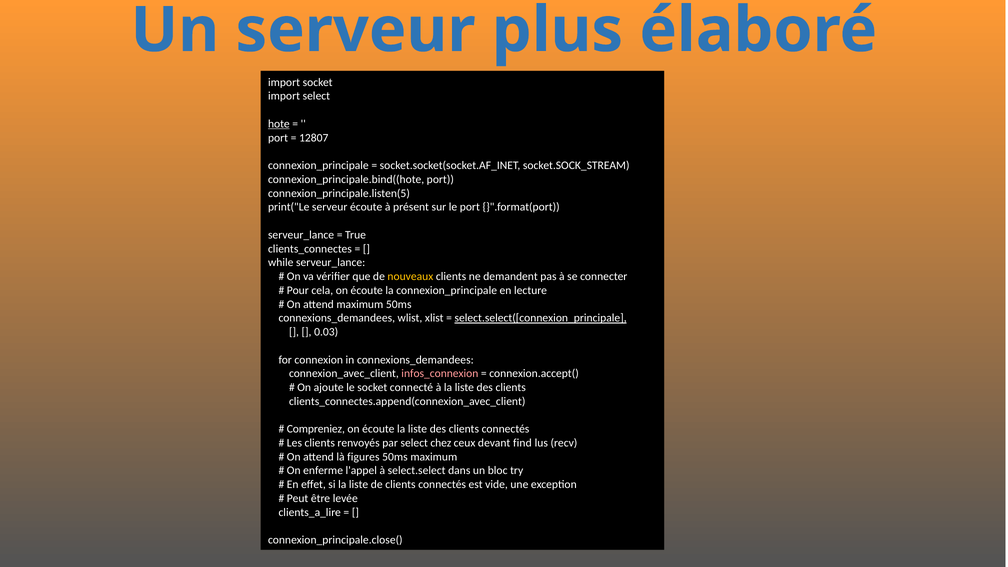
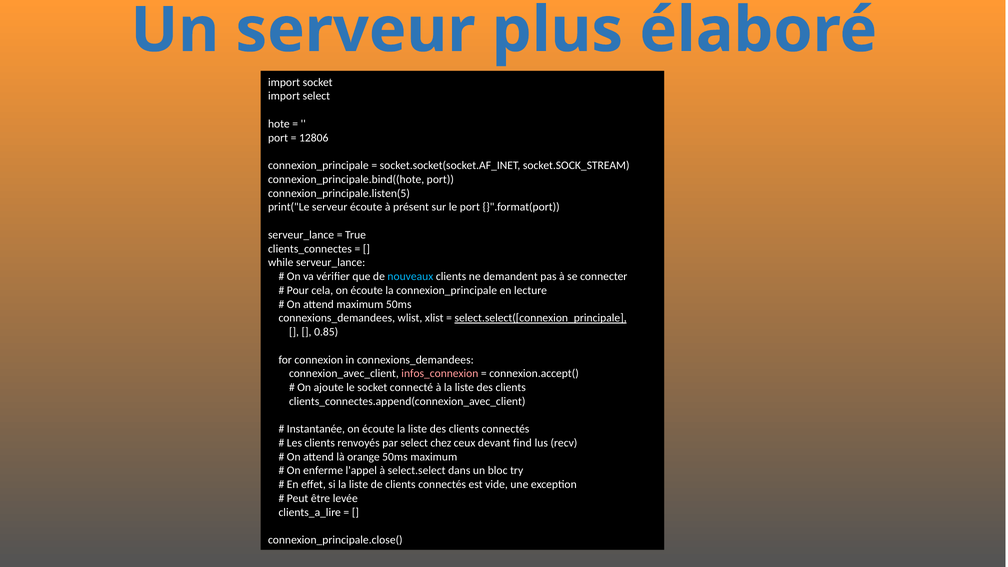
hote underline: present -> none
12807: 12807 -> 12806
nouveaux colour: yellow -> light blue
0.03: 0.03 -> 0.85
Compreniez: Compreniez -> Instantanée
figures: figures -> orange
